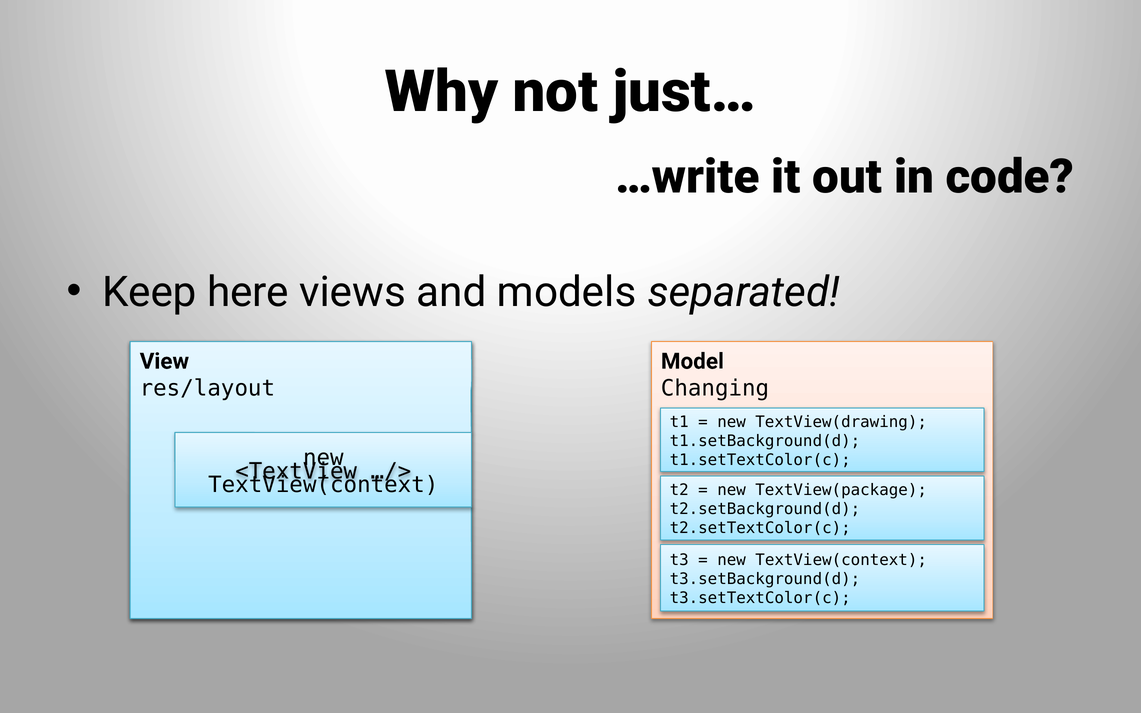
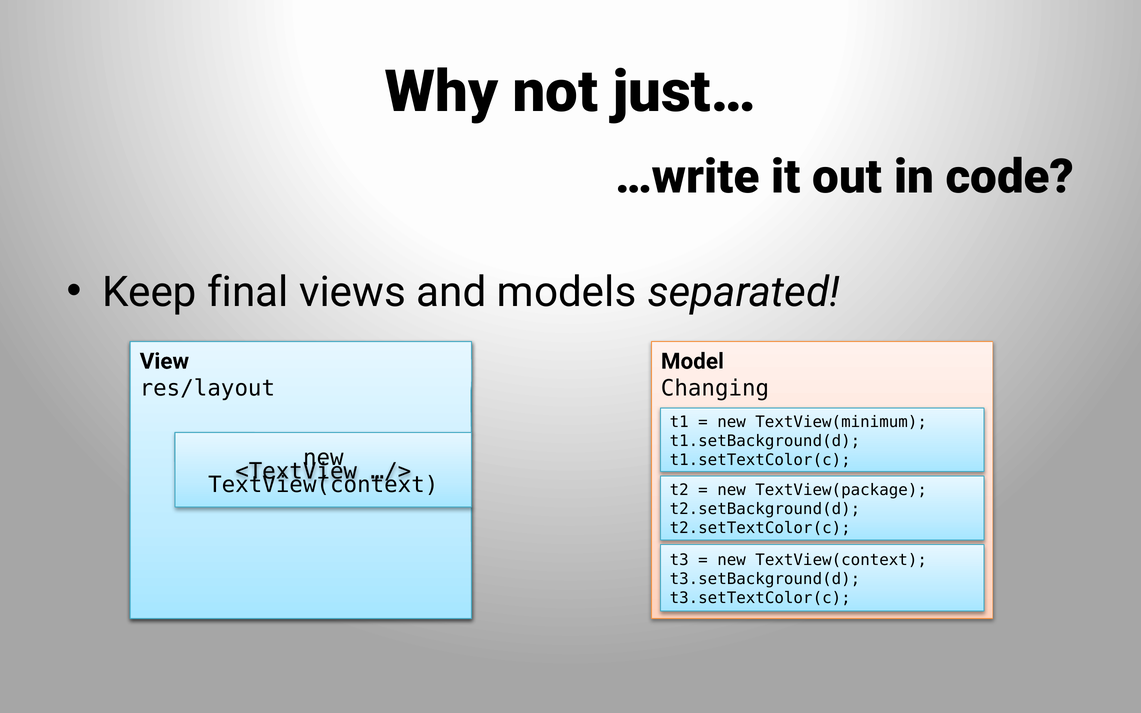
here: here -> final
TextView(drawing: TextView(drawing -> TextView(minimum
